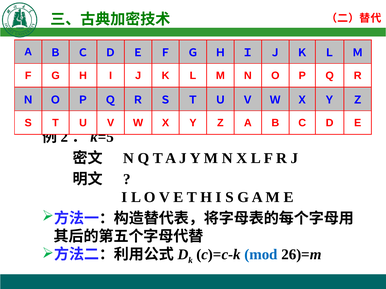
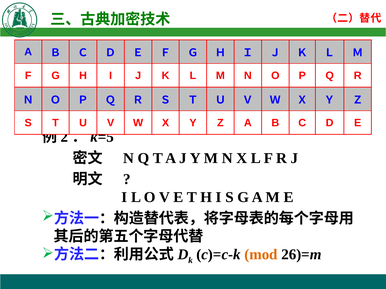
mod colour: blue -> orange
